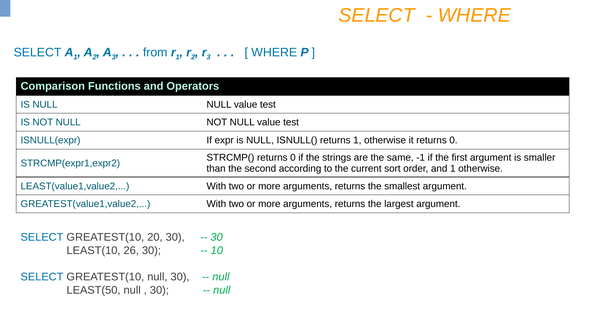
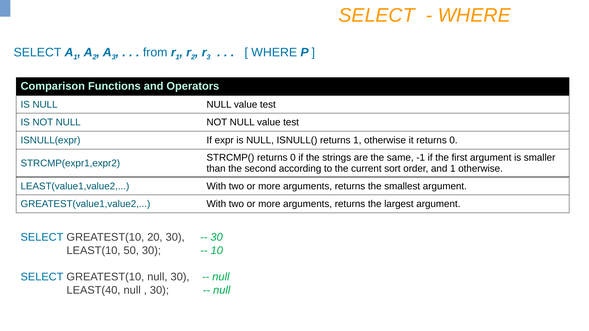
26: 26 -> 50
LEAST(50: LEAST(50 -> LEAST(40
